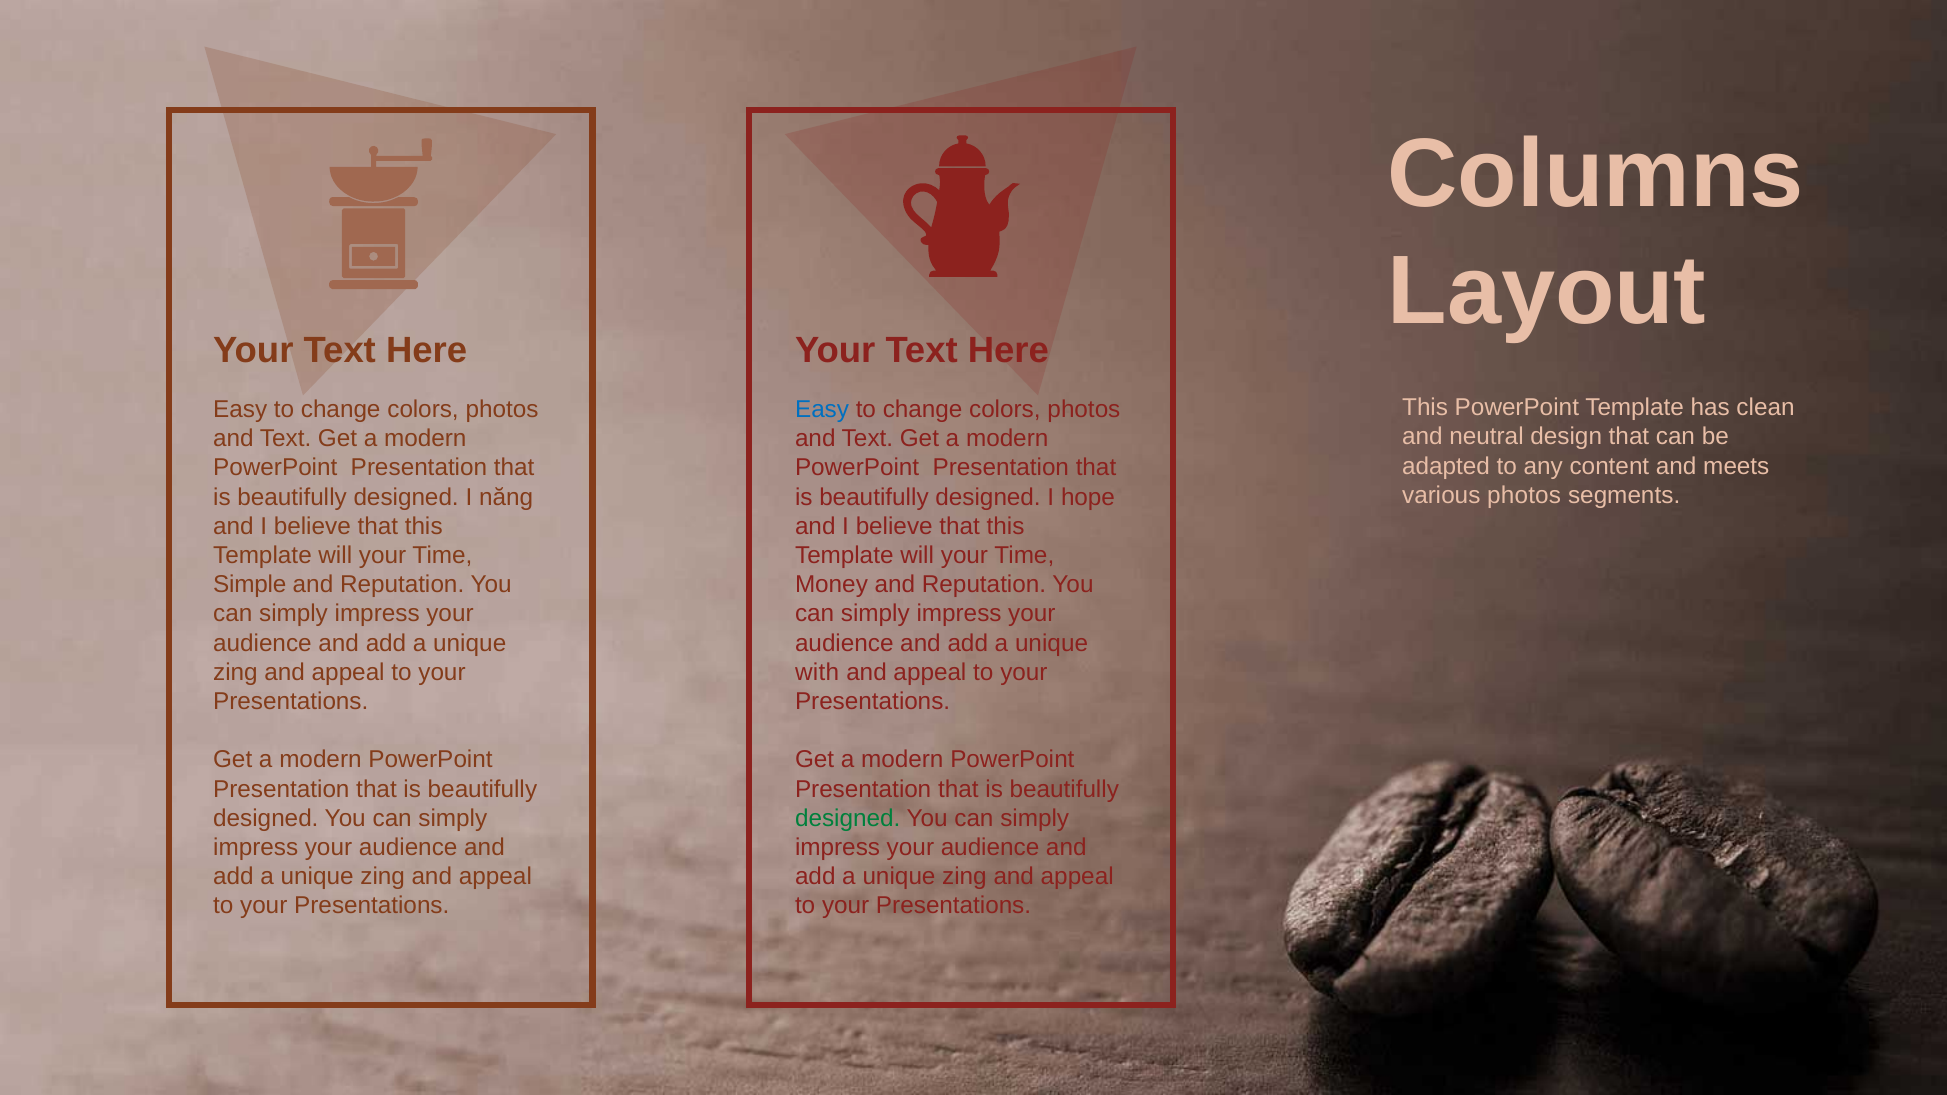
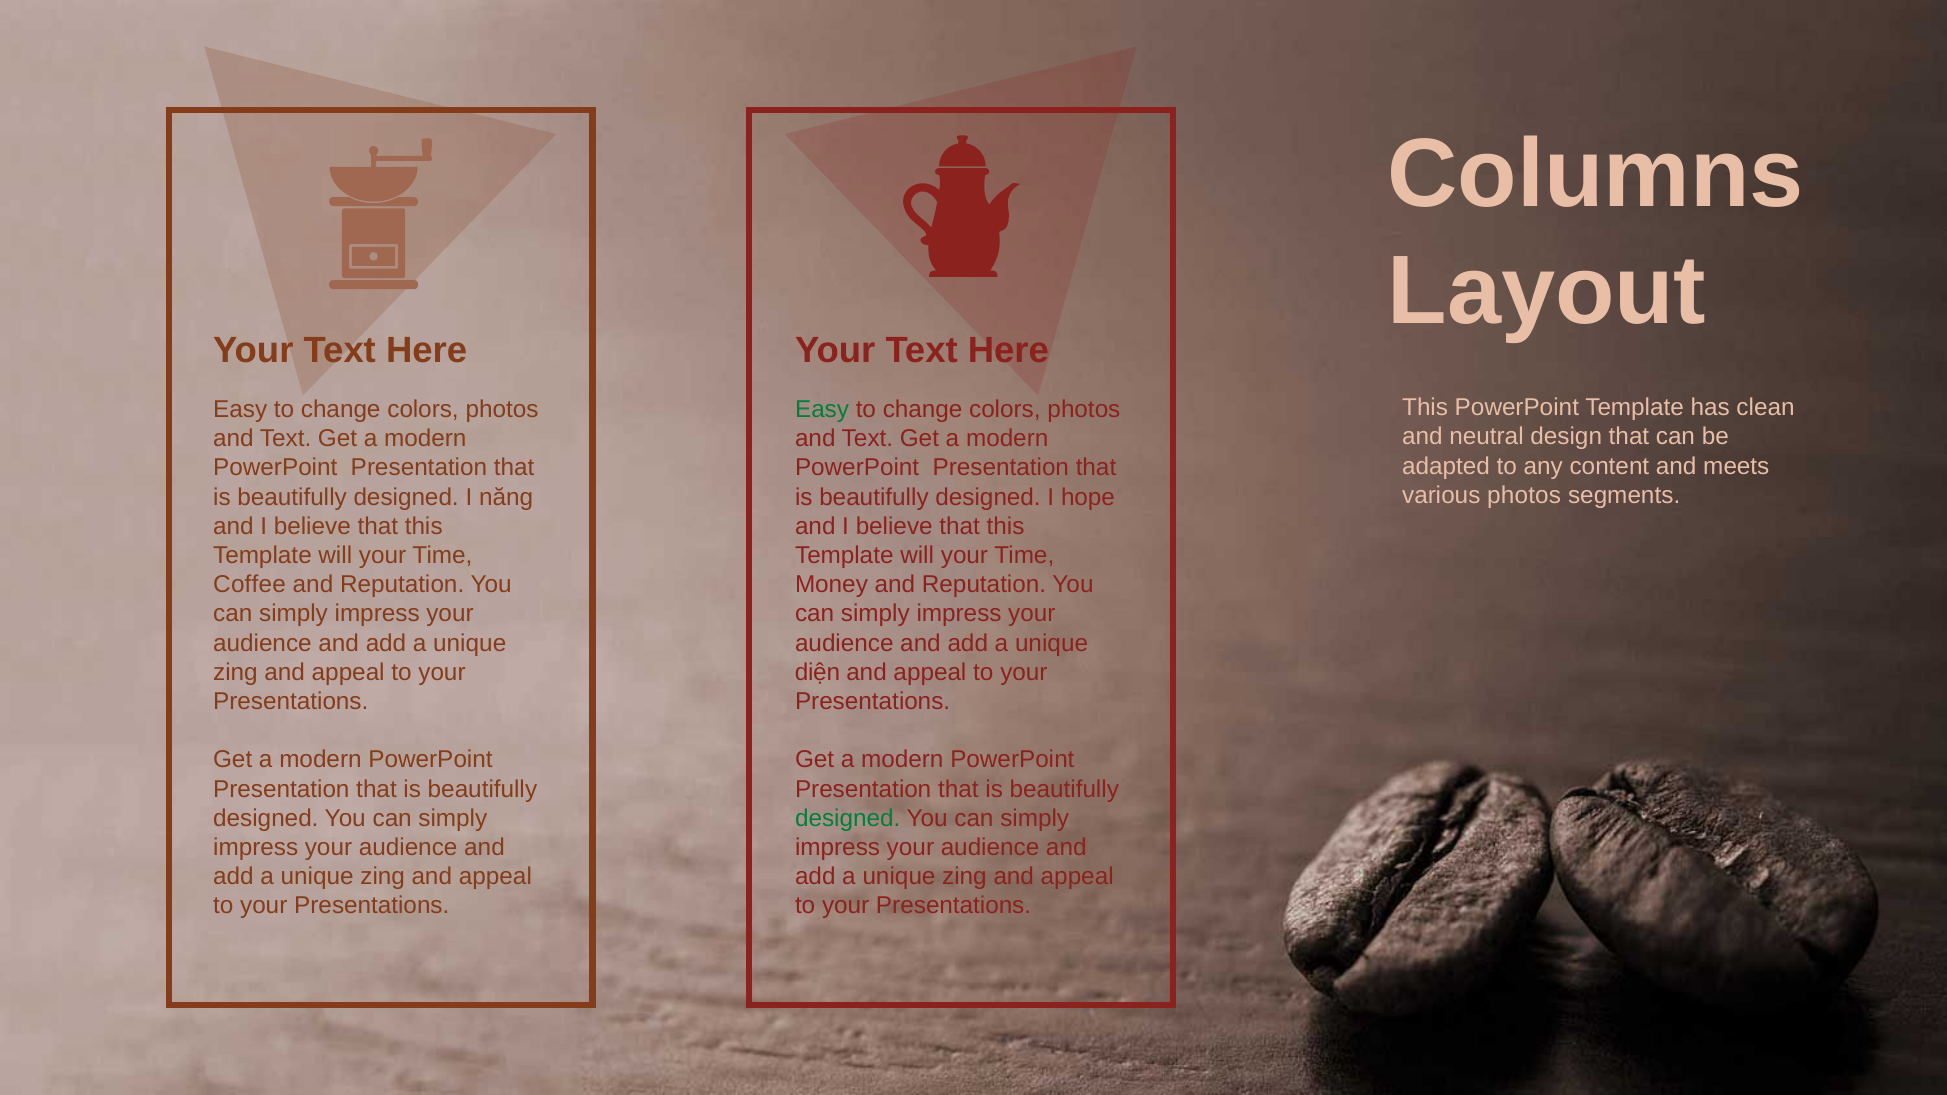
Easy at (822, 410) colour: blue -> green
Simple: Simple -> Coffee
with: with -> diện
